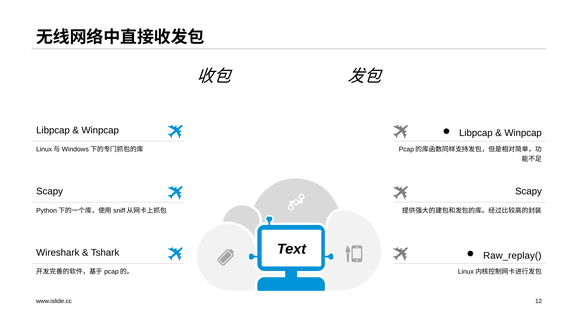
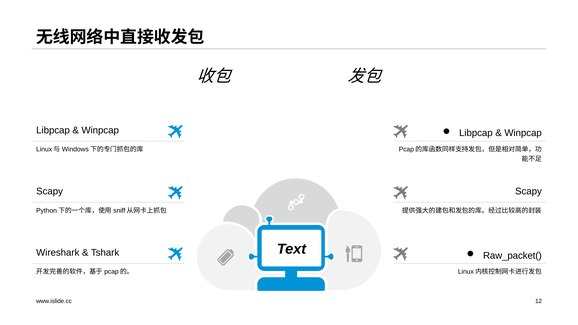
Raw_replay(: Raw_replay( -> Raw_packet(
